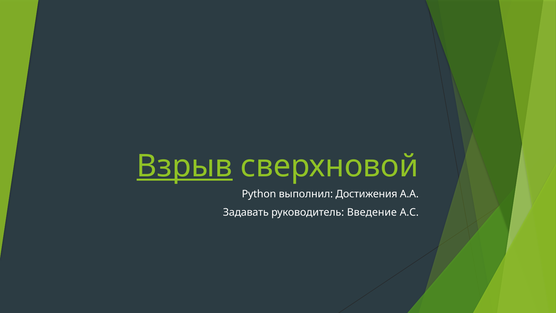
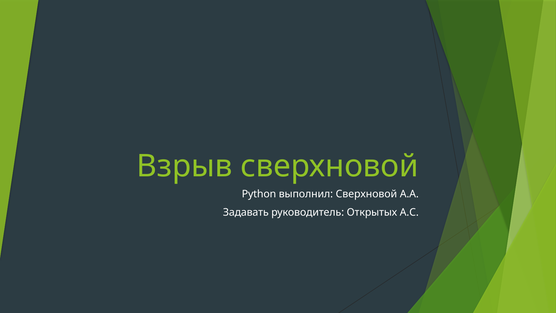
Взрыв underline: present -> none
выполнил Достижения: Достижения -> Сверхновой
Введение: Введение -> Открытых
